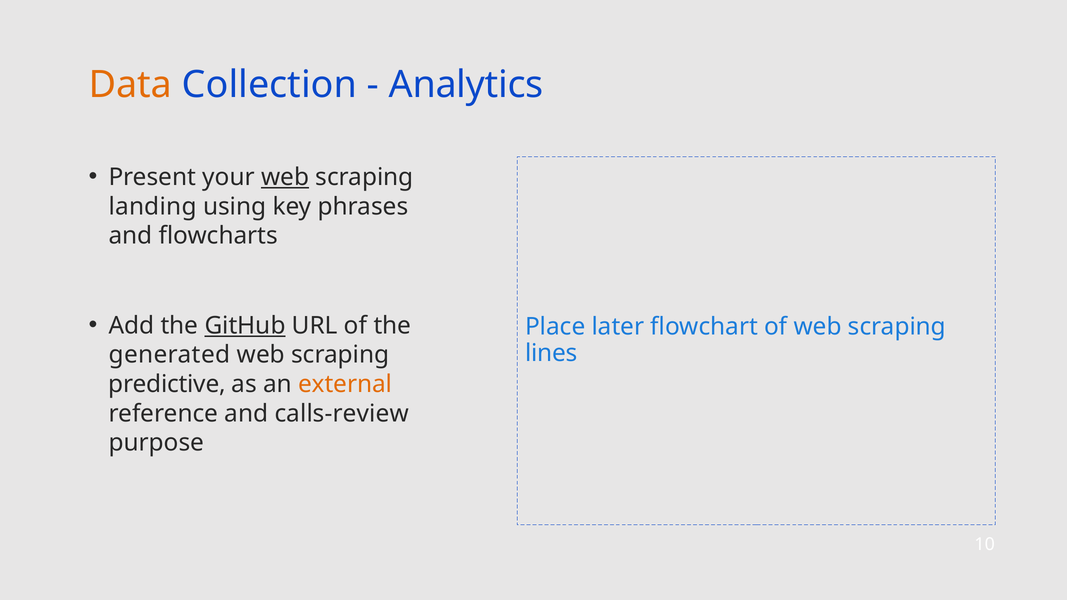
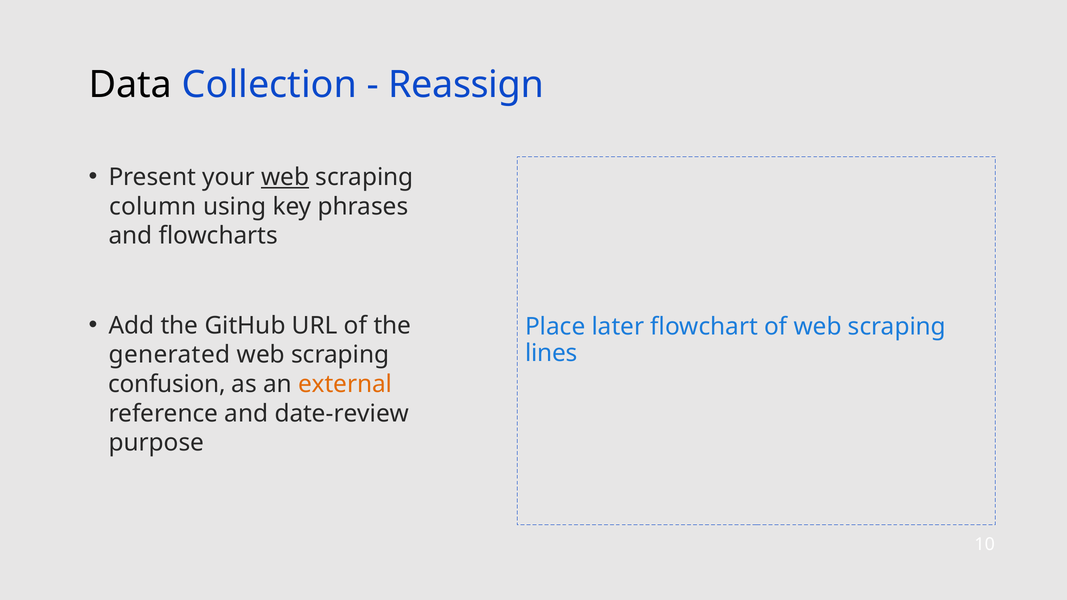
Data colour: orange -> black
Analytics: Analytics -> Reassign
landing: landing -> column
GitHub underline: present -> none
predictive: predictive -> confusion
calls-review: calls-review -> date-review
